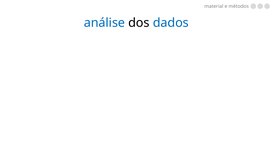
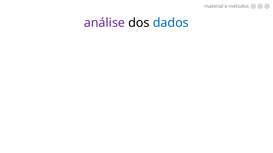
análise colour: blue -> purple
